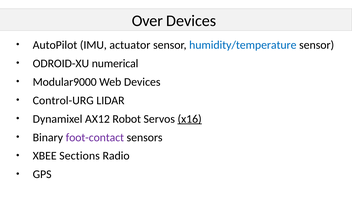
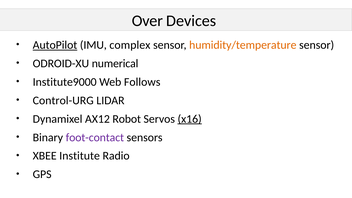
AutoPilot underline: none -> present
actuator: actuator -> complex
humidity/temperature colour: blue -> orange
Modular9000: Modular9000 -> Institute9000
Web Devices: Devices -> Follows
Sections: Sections -> Institute
